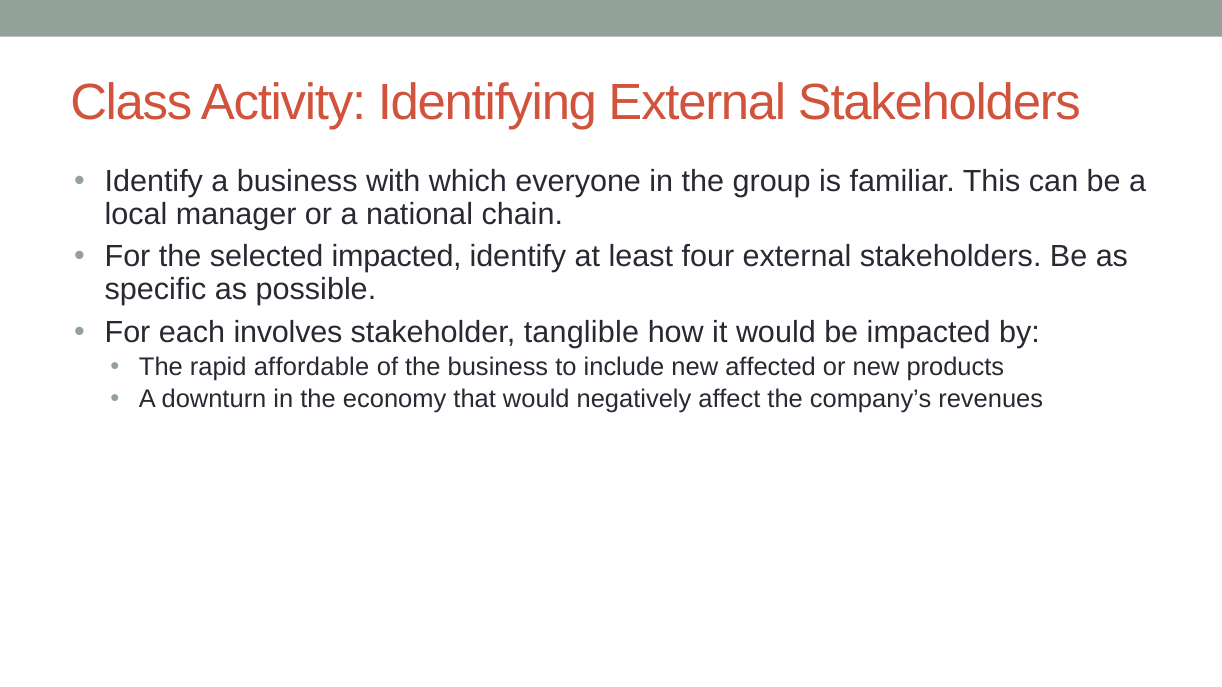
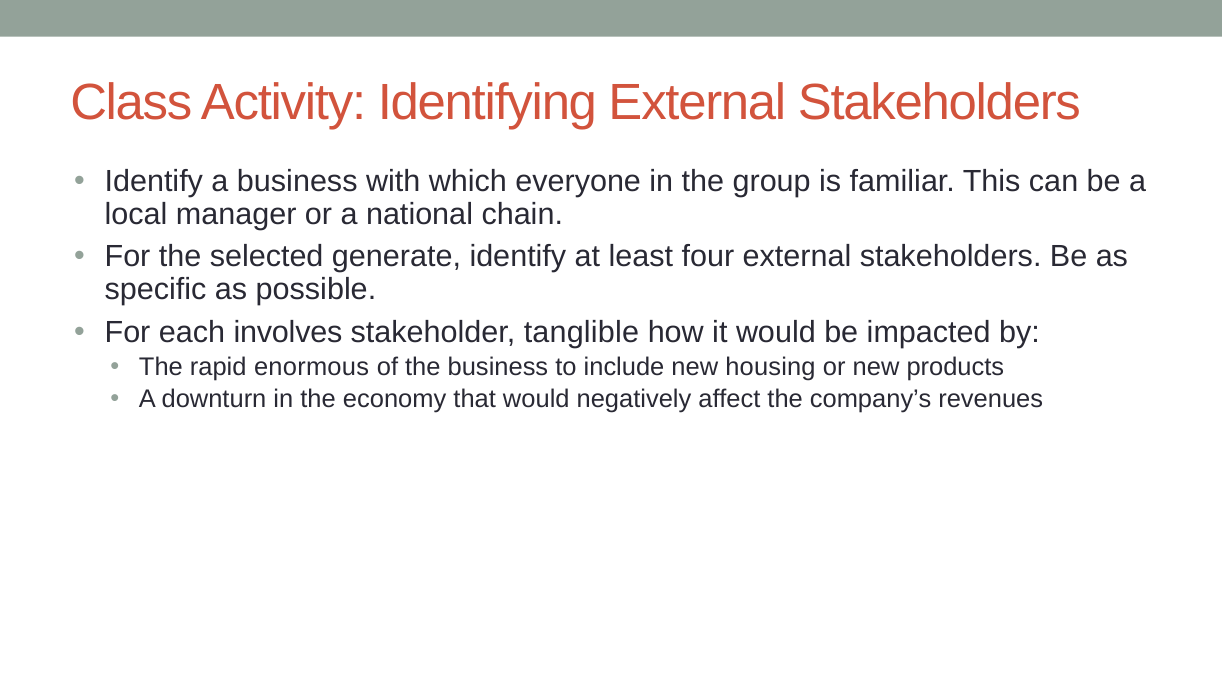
selected impacted: impacted -> generate
affordable: affordable -> enormous
affected: affected -> housing
